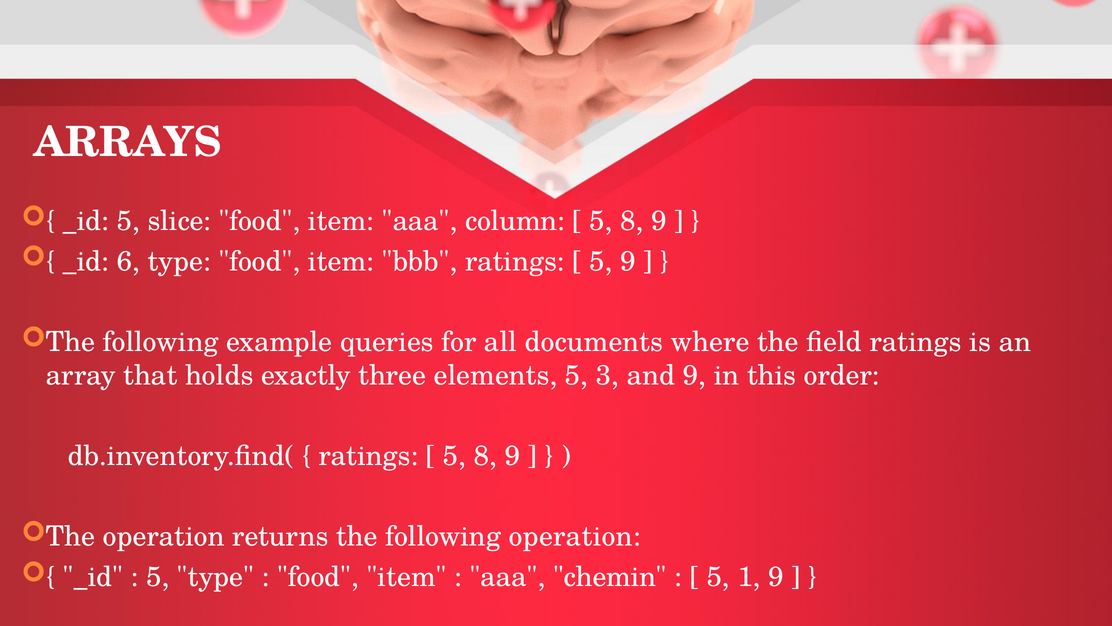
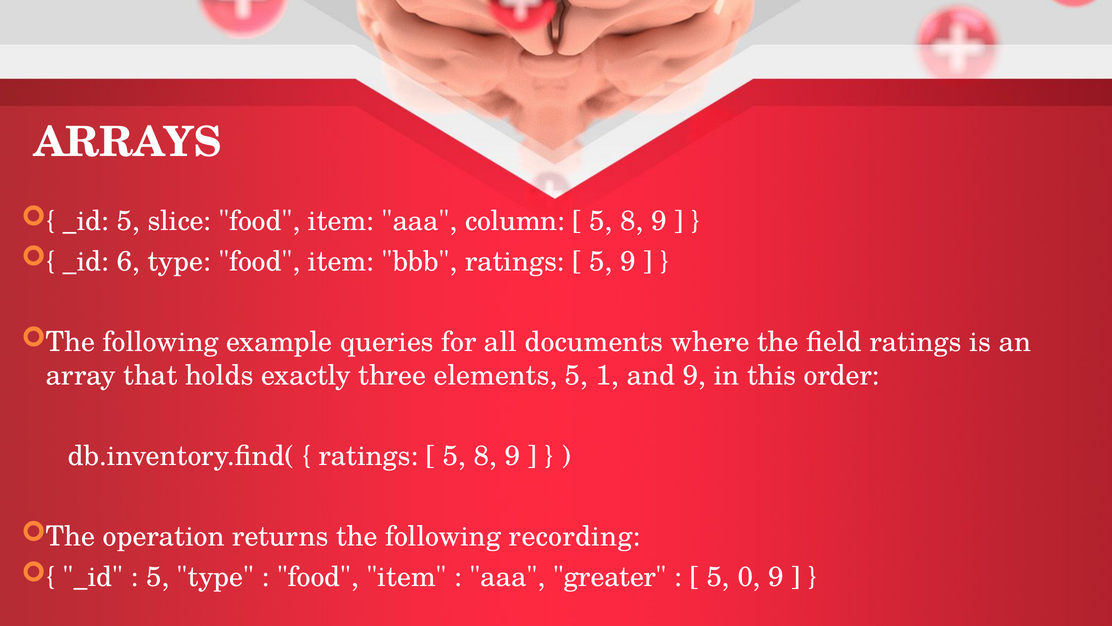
3: 3 -> 1
following operation: operation -> recording
chemin: chemin -> greater
1: 1 -> 0
